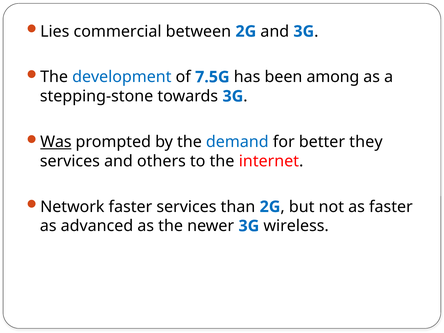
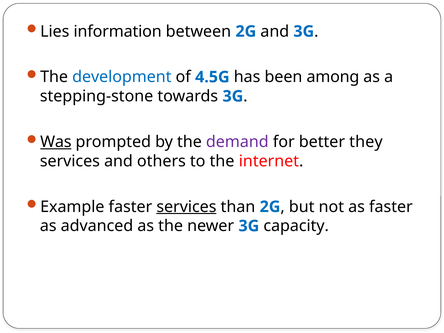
commercial: commercial -> information
7.5G: 7.5G -> 4.5G
demand colour: blue -> purple
Network: Network -> Example
services at (186, 207) underline: none -> present
wireless: wireless -> capacity
